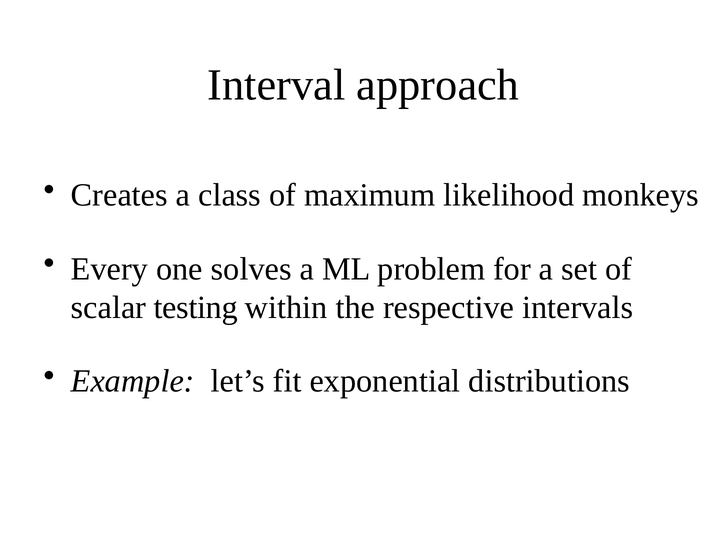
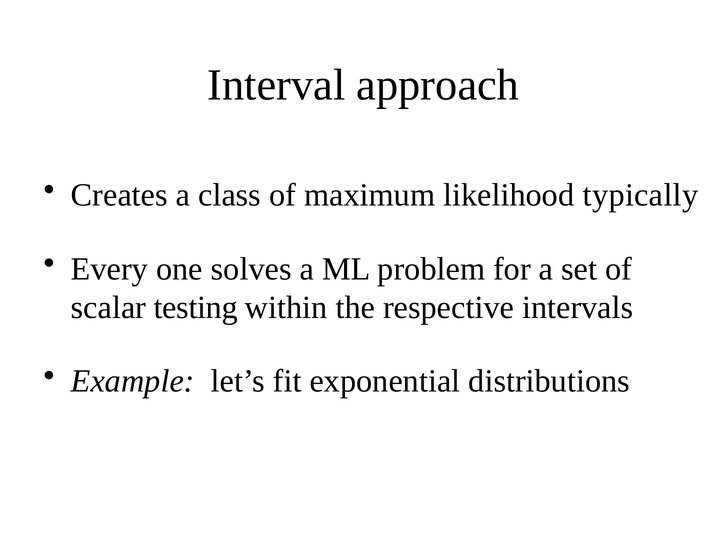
monkeys: monkeys -> typically
